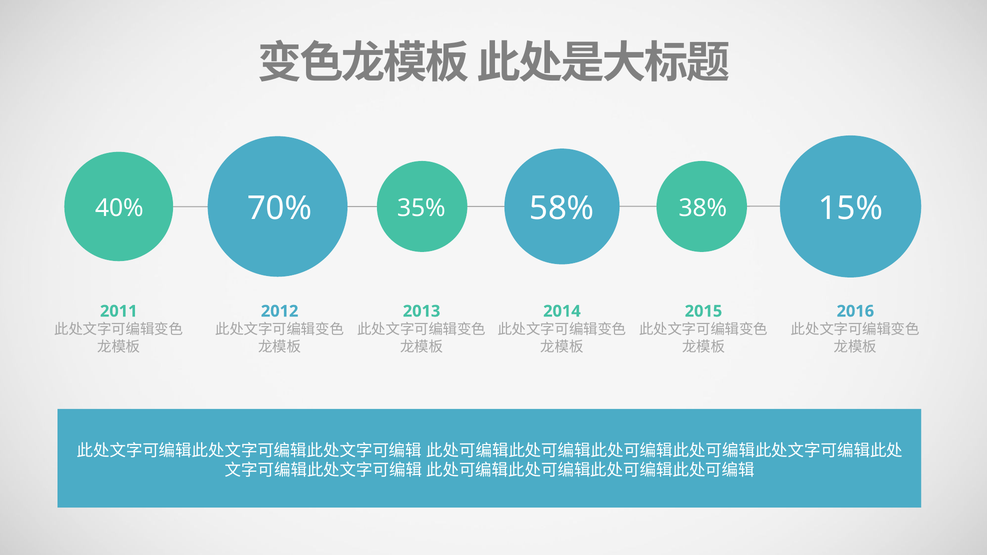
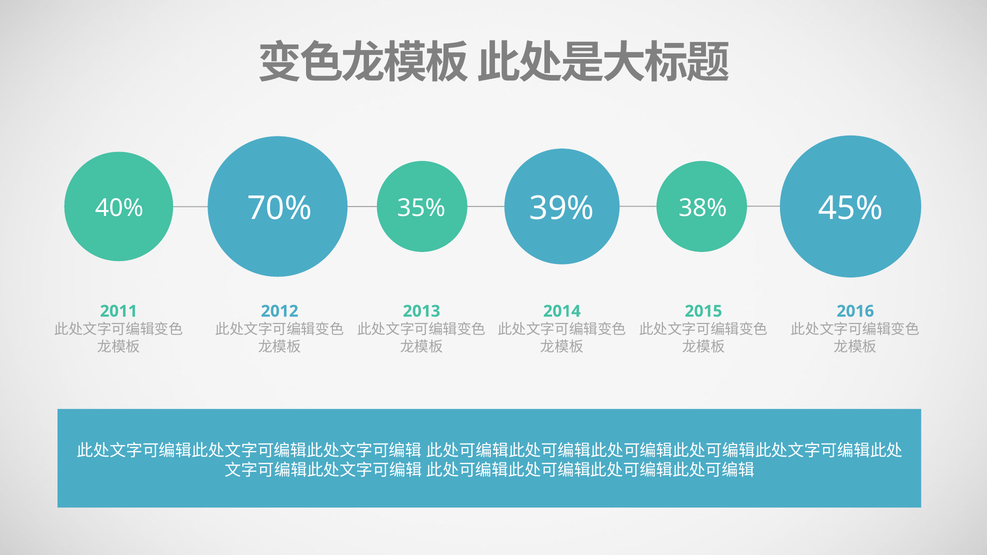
58%: 58% -> 39%
15%: 15% -> 45%
